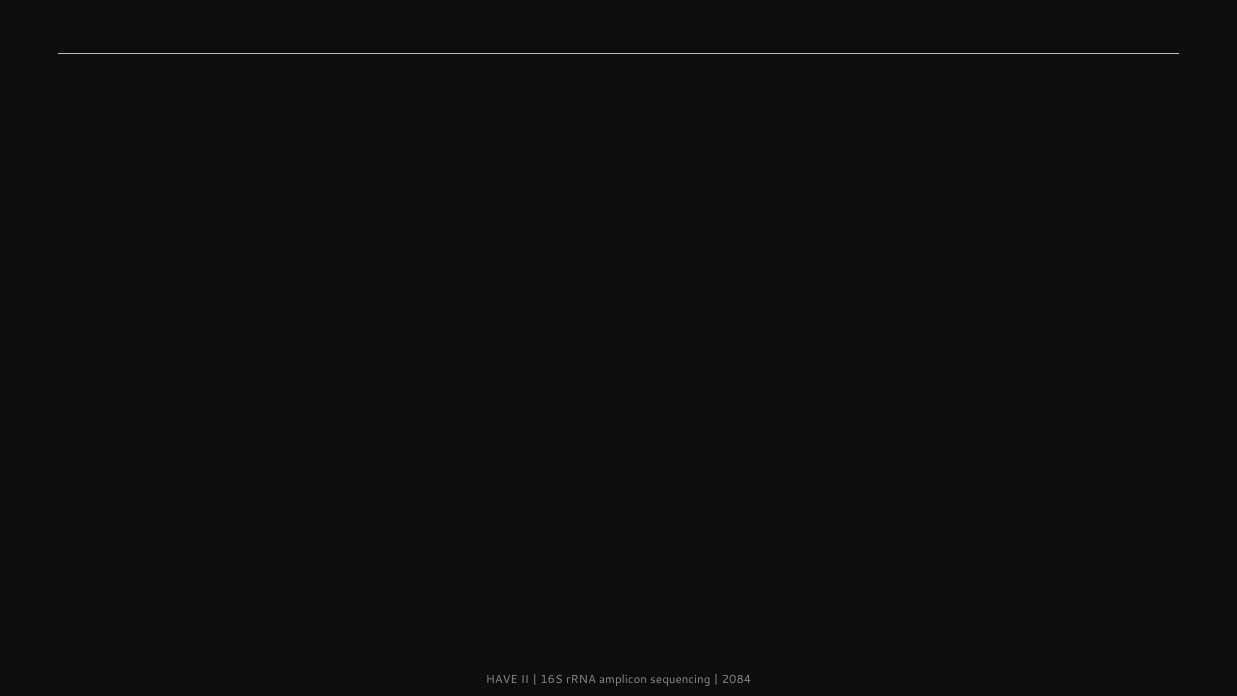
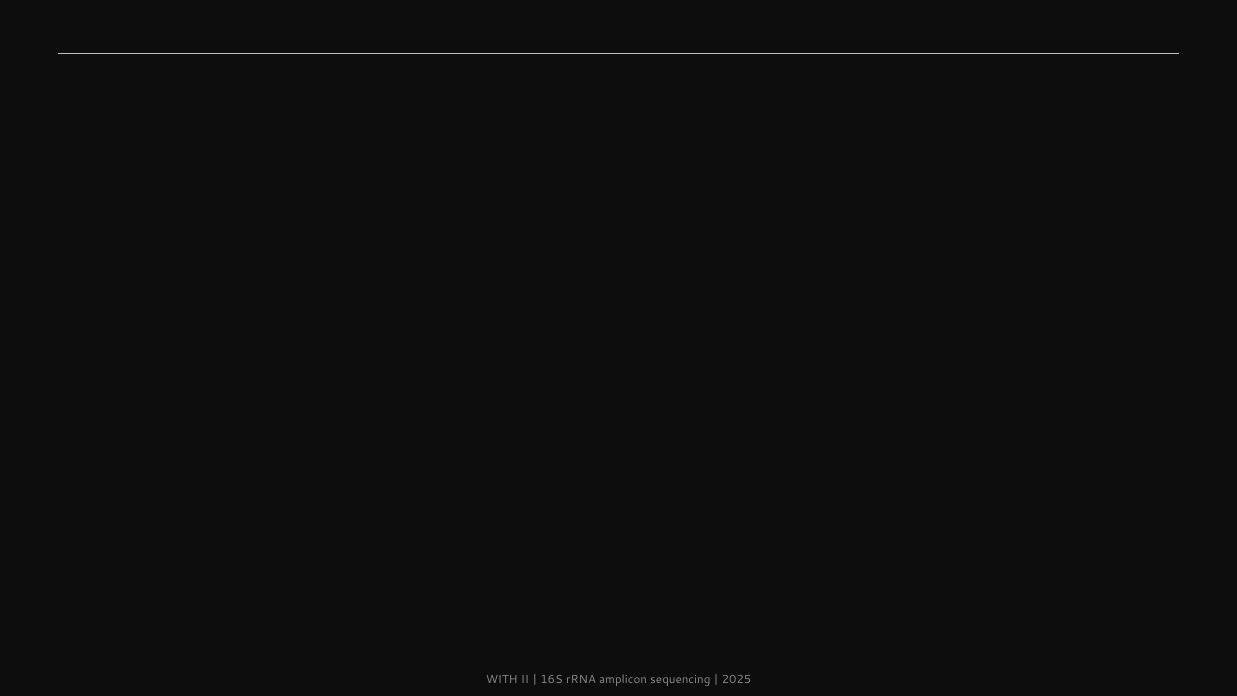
HAVE: HAVE -> WITH
2084: 2084 -> 2025
